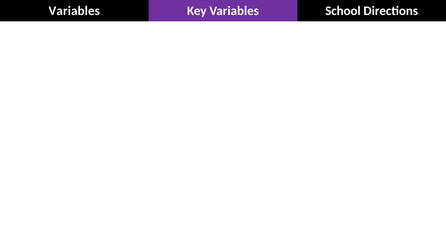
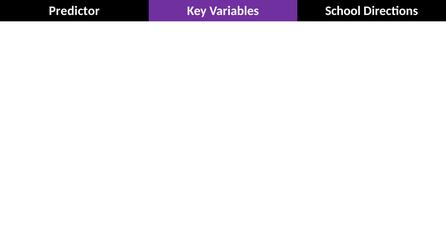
Variables at (74, 11): Variables -> Predictor
